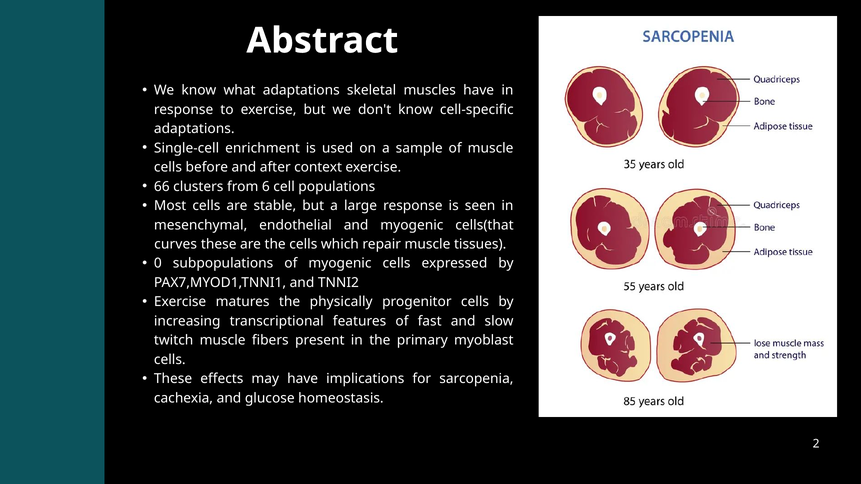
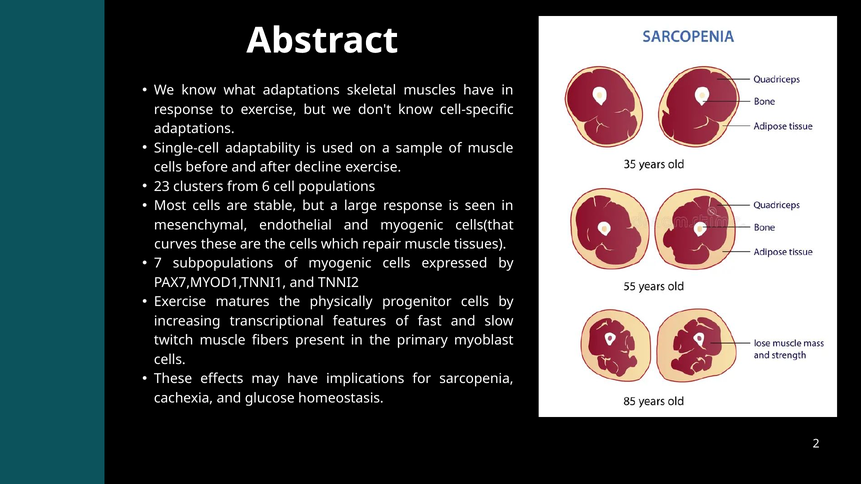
enrichment: enrichment -> adaptability
context: context -> decline
66: 66 -> 23
0: 0 -> 7
